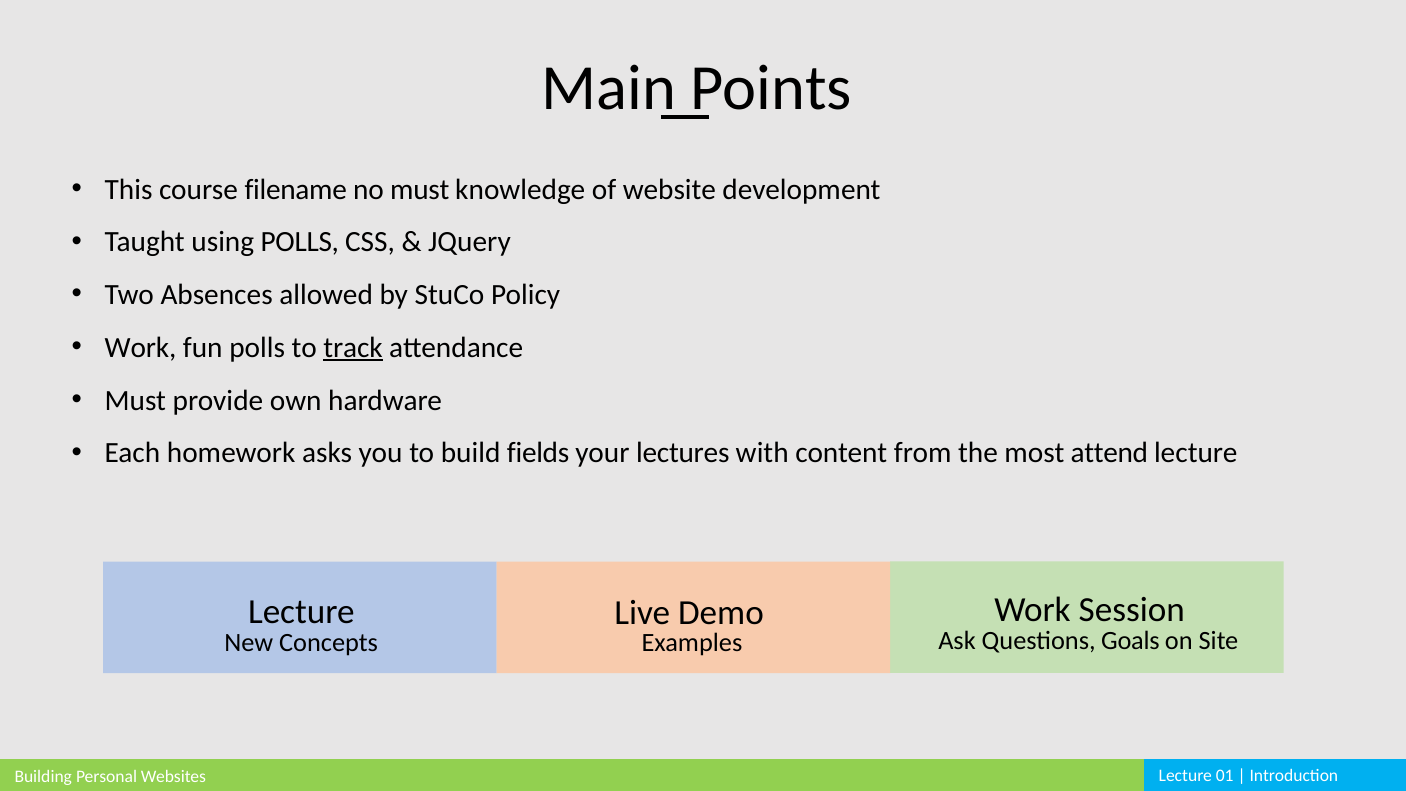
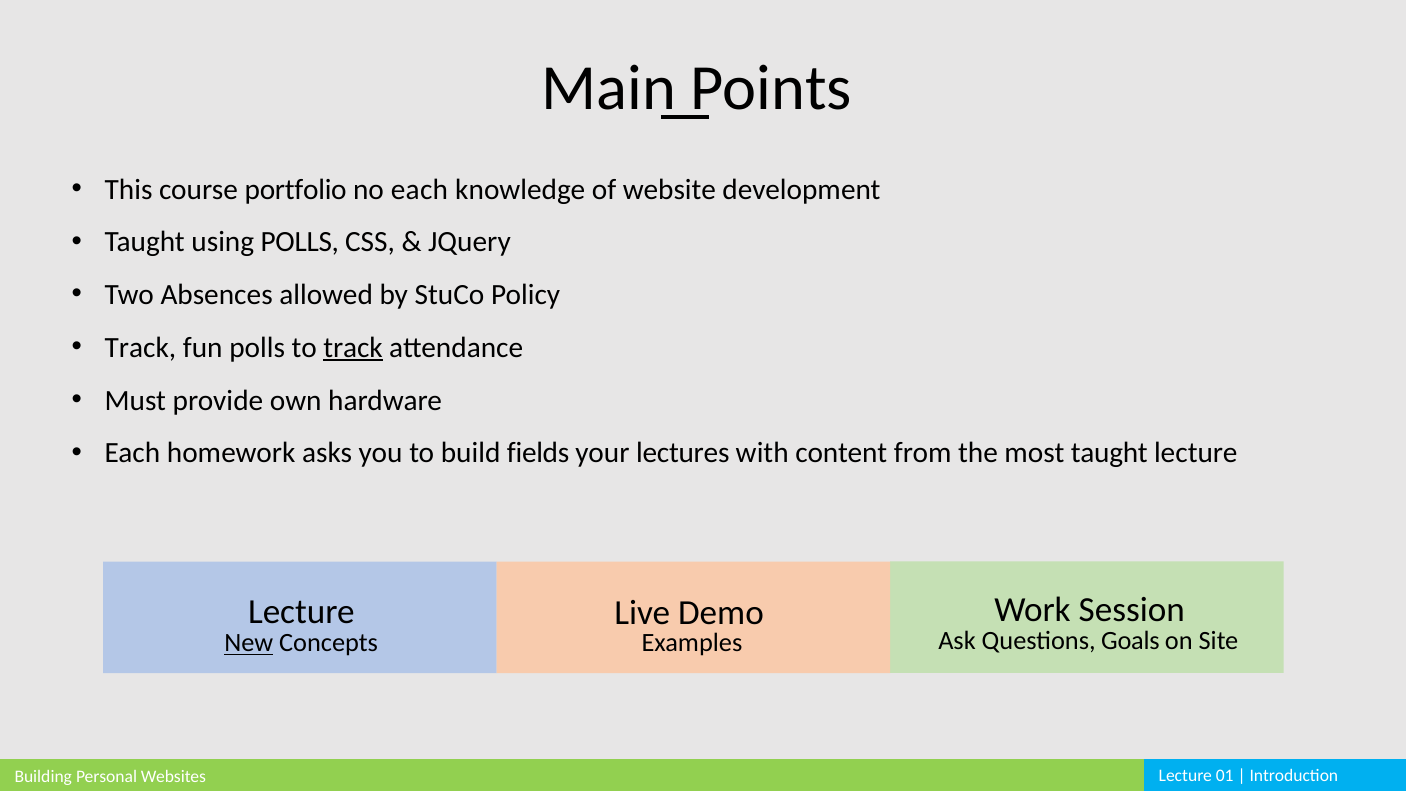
filename: filename -> portfolio
no must: must -> each
Work at (141, 348): Work -> Track
most attend: attend -> taught
New underline: none -> present
